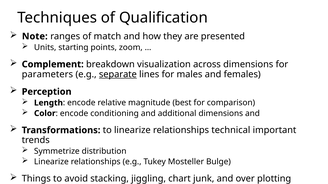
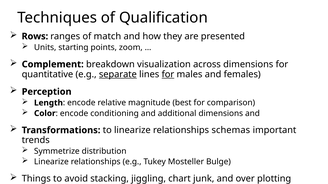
Note: Note -> Rows
parameters: parameters -> quantitative
for at (168, 74) underline: none -> present
technical: technical -> schemas
